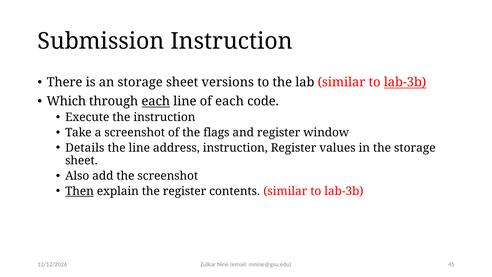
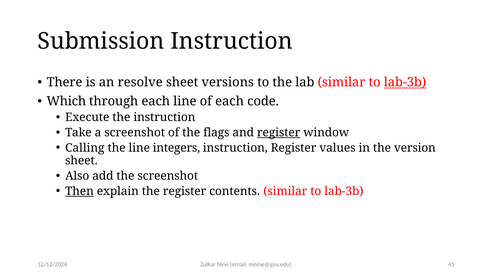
an storage: storage -> resolve
each at (156, 101) underline: present -> none
register at (279, 132) underline: none -> present
Details: Details -> Calling
address: address -> integers
the storage: storage -> version
